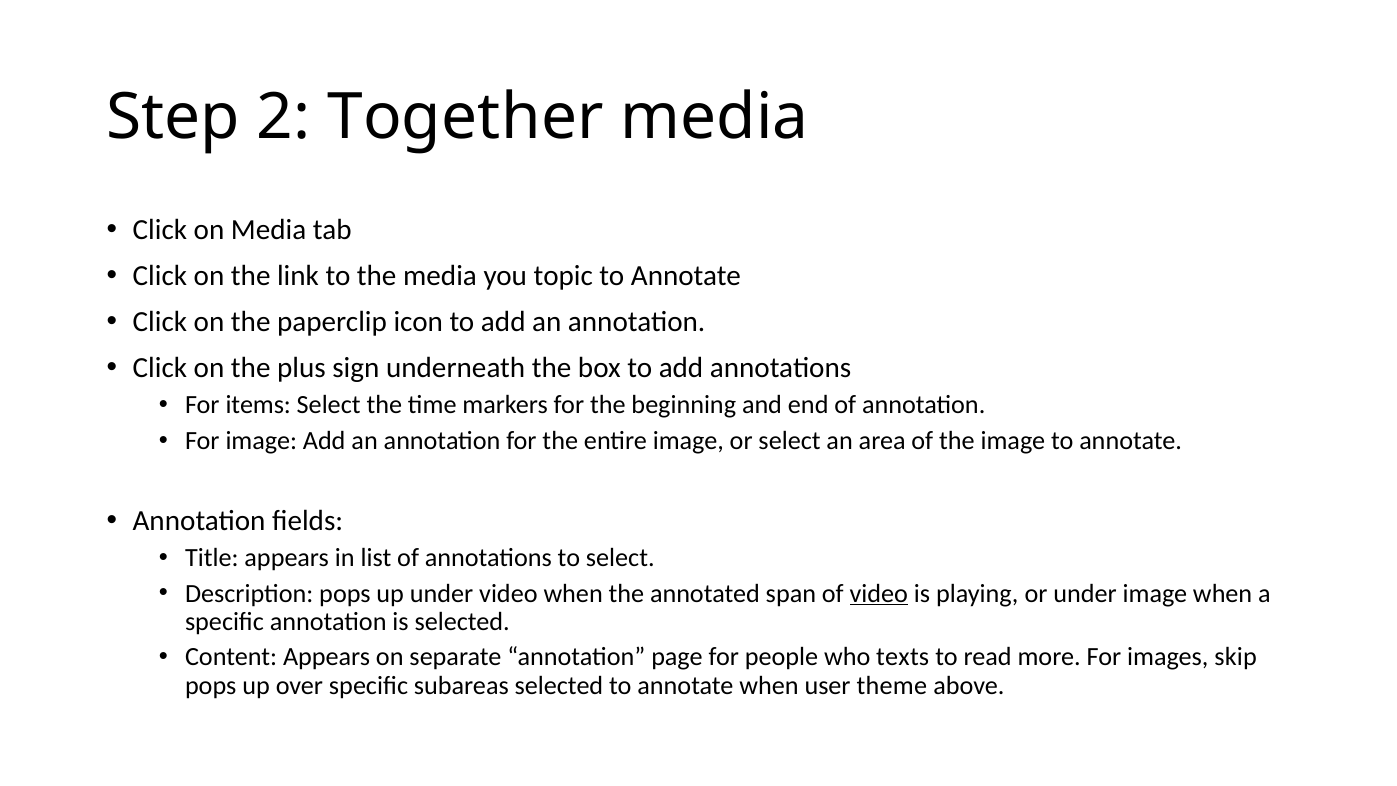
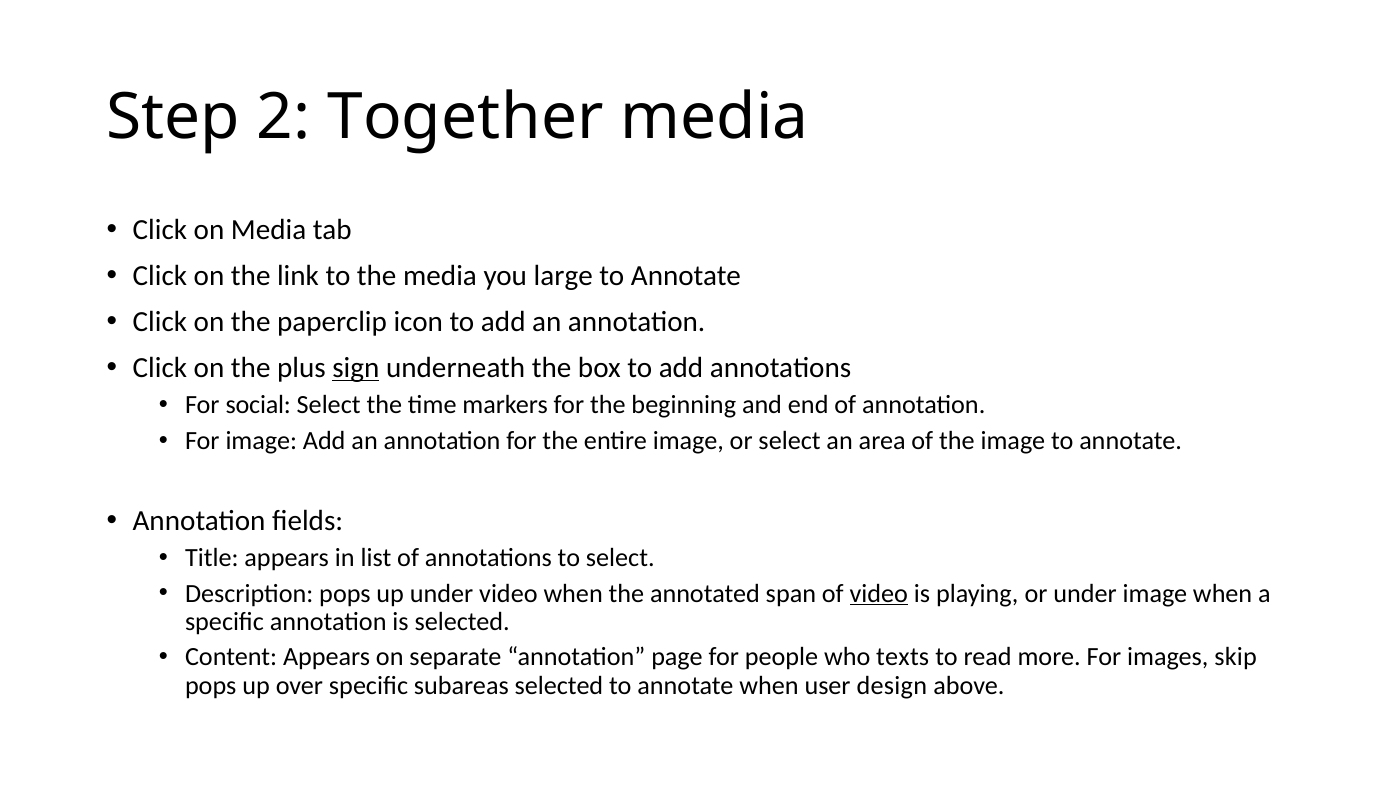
topic: topic -> large
sign underline: none -> present
items: items -> social
theme: theme -> design
